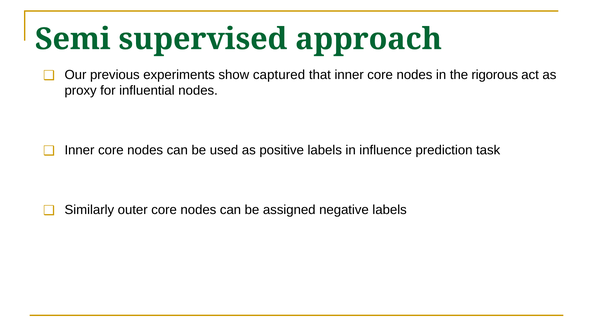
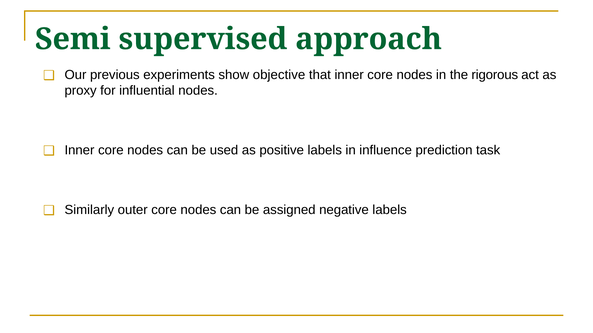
captured: captured -> objective
